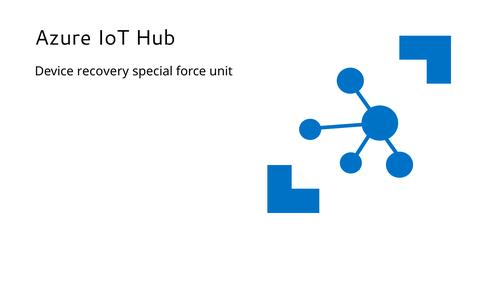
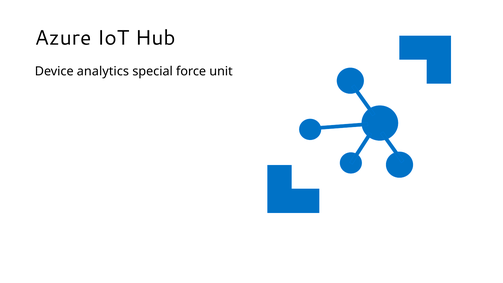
recovery: recovery -> analytics
